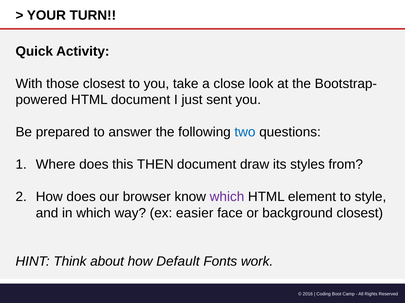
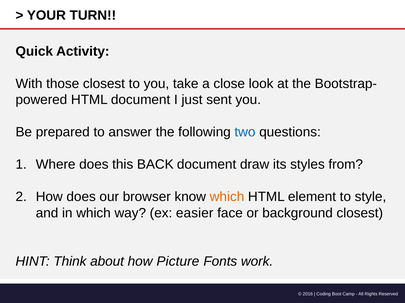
THEN: THEN -> BACK
which at (227, 197) colour: purple -> orange
Default: Default -> Picture
